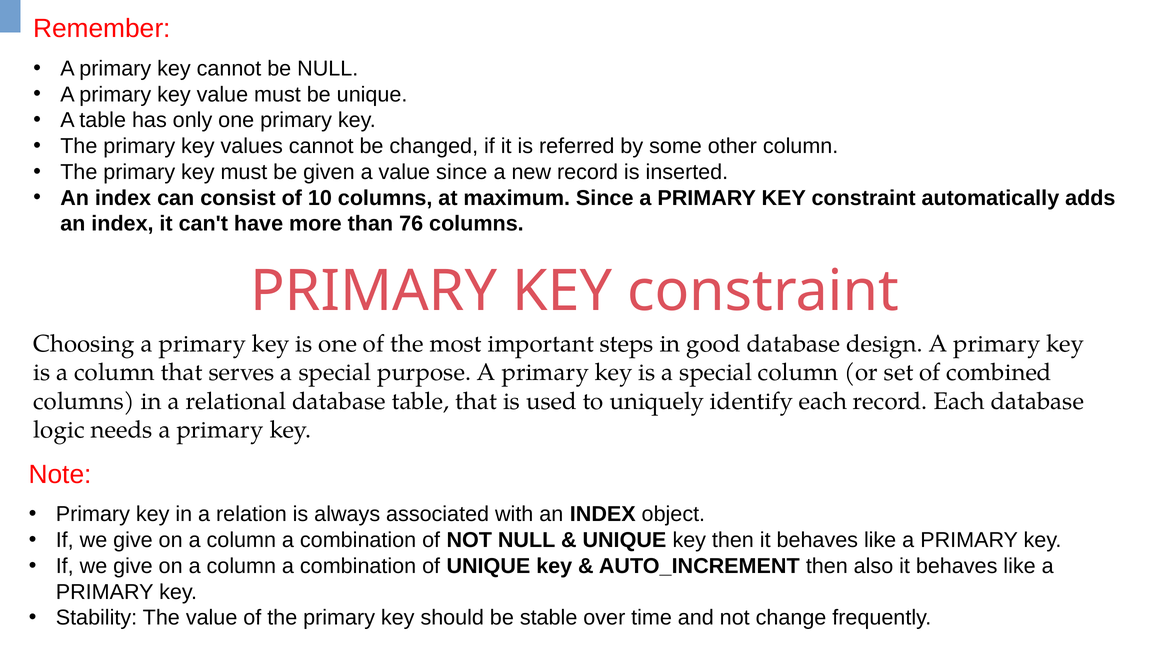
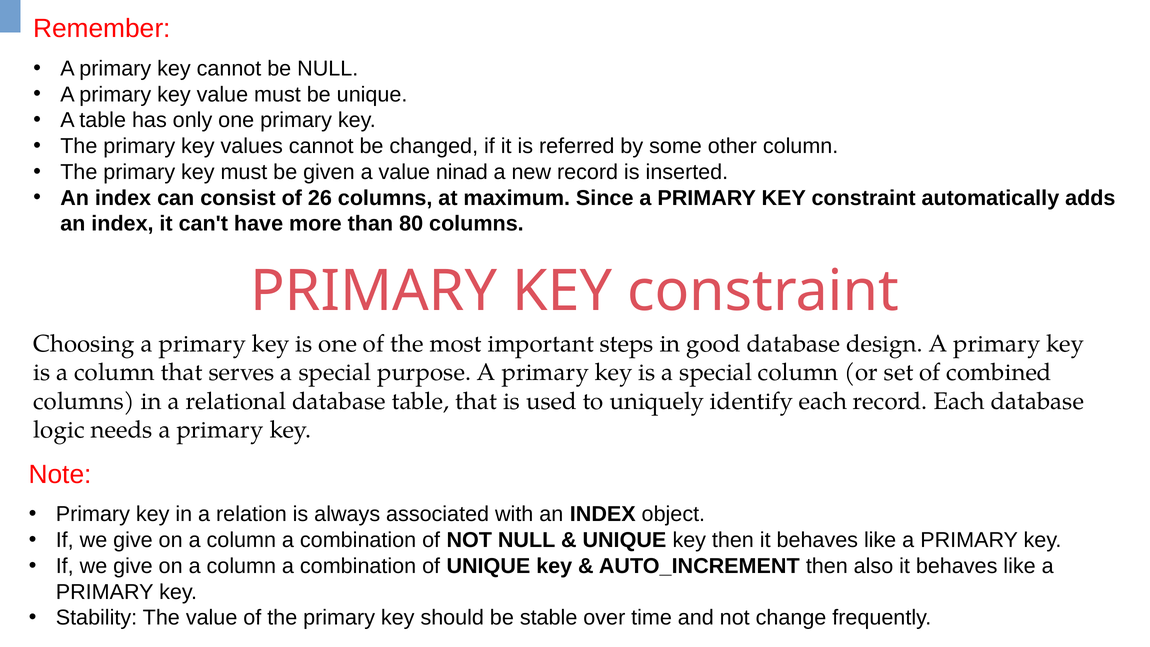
value since: since -> ninad
10: 10 -> 26
76: 76 -> 80
